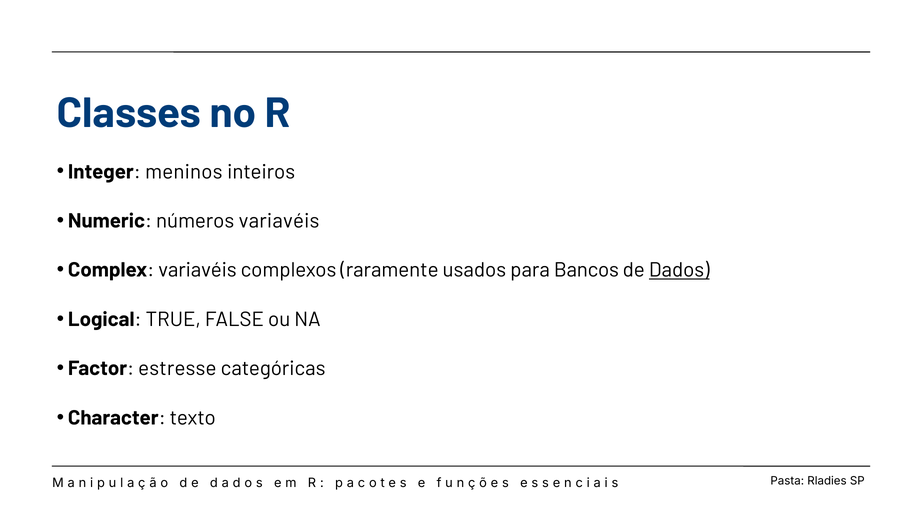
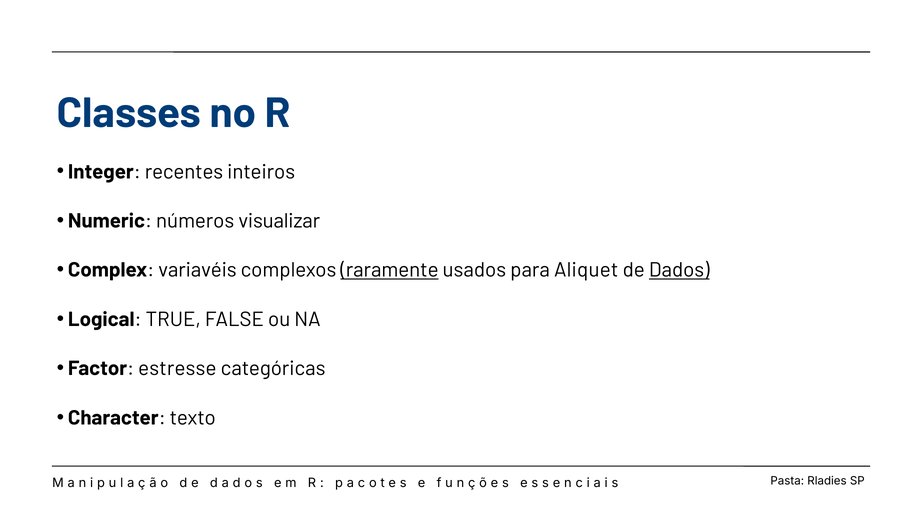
meninos: meninos -> recentes
números variavéis: variavéis -> visualizar
raramente underline: none -> present
Bancos: Bancos -> Aliquet
